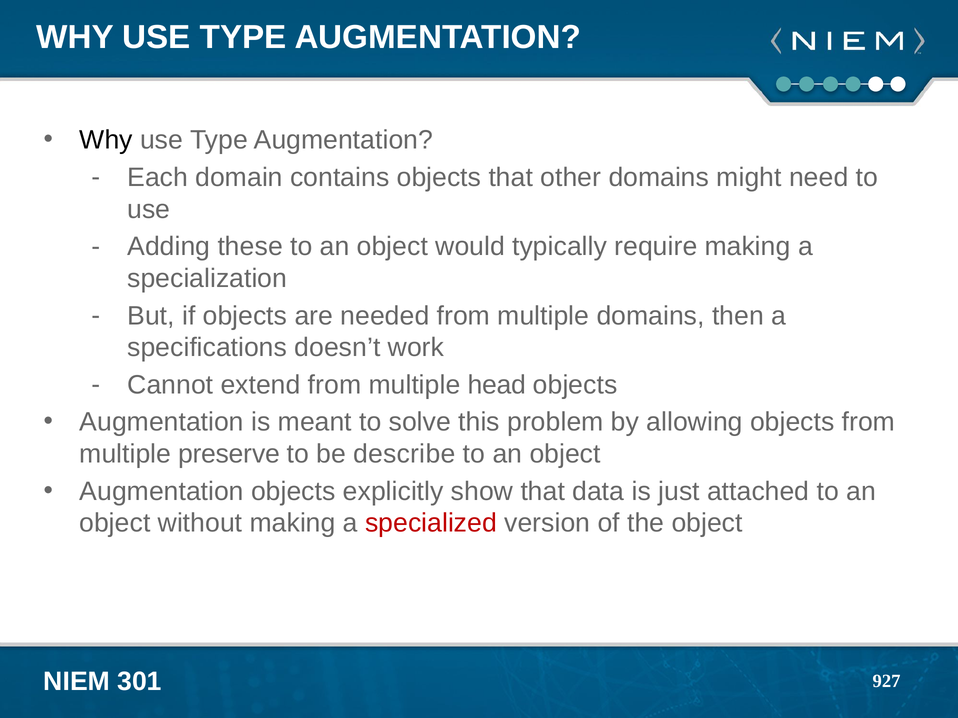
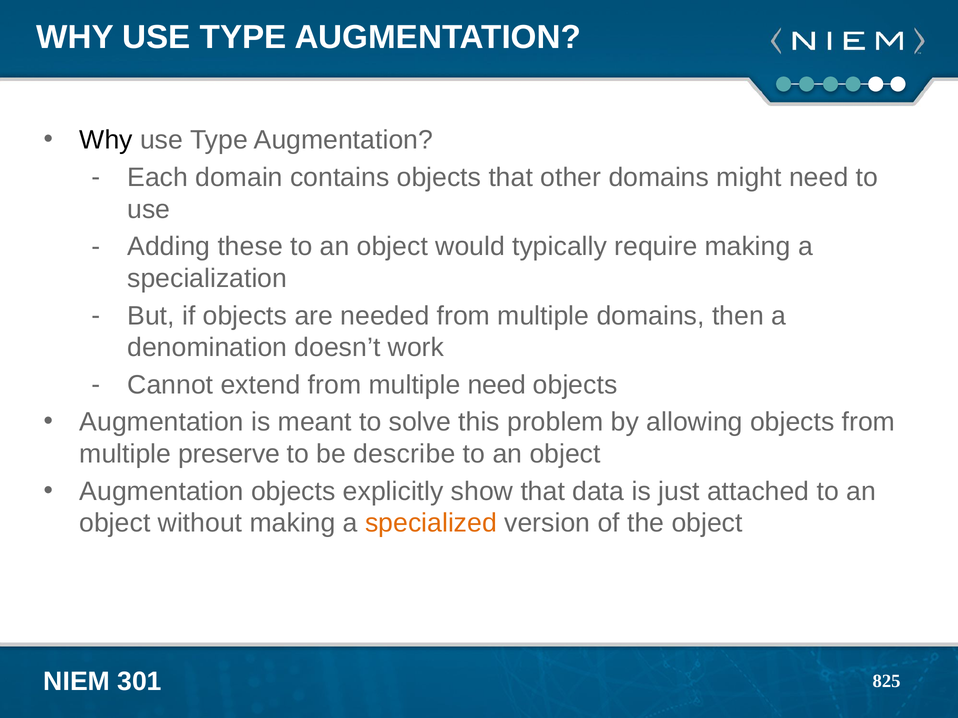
specifications: specifications -> denomination
multiple head: head -> need
specialized colour: red -> orange
927: 927 -> 825
